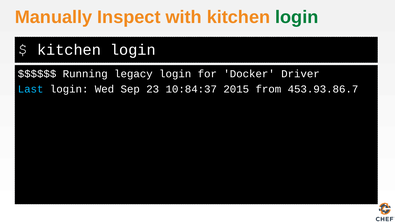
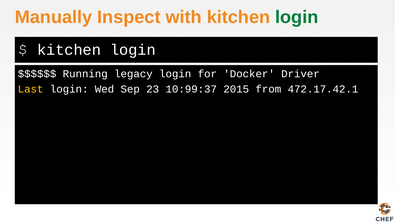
Last colour: light blue -> yellow
10:84:37: 10:84:37 -> 10:99:37
453.93.86.7: 453.93.86.7 -> 472.17.42.1
